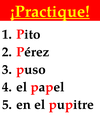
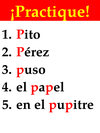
¡Practique underline: present -> none
